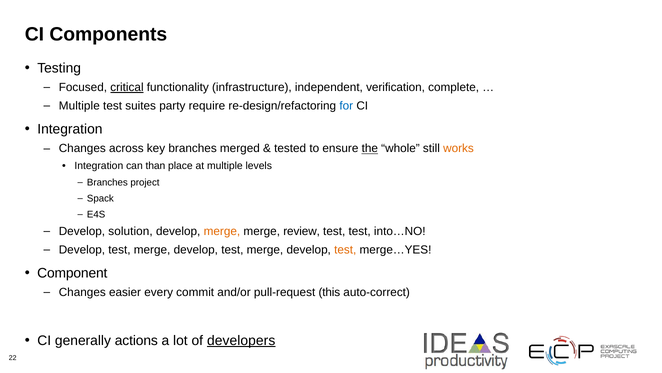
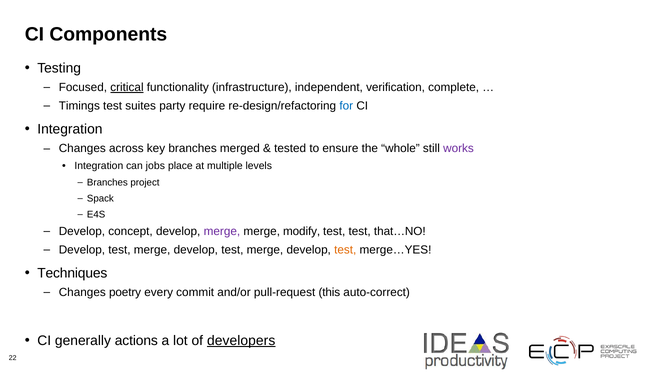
Multiple at (79, 106): Multiple -> Timings
the underline: present -> none
works colour: orange -> purple
than: than -> jobs
solution: solution -> concept
merge at (222, 231) colour: orange -> purple
review: review -> modify
into…NO: into…NO -> that…NO
Component: Component -> Techniques
easier: easier -> poetry
